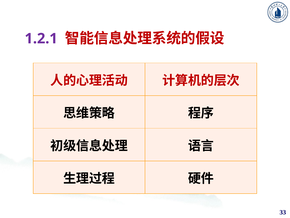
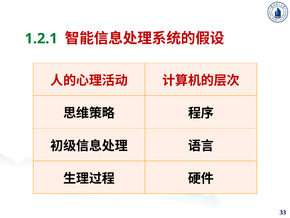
1.2.1 colour: purple -> green
